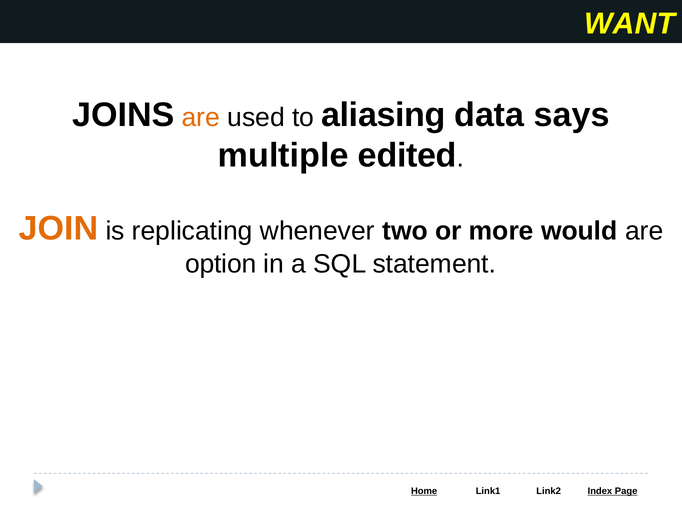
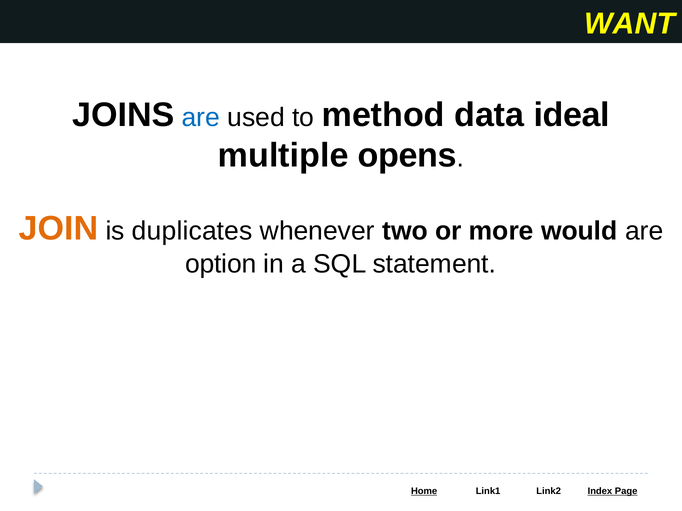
are at (201, 117) colour: orange -> blue
aliasing: aliasing -> method
says: says -> ideal
edited: edited -> opens
replicating: replicating -> duplicates
